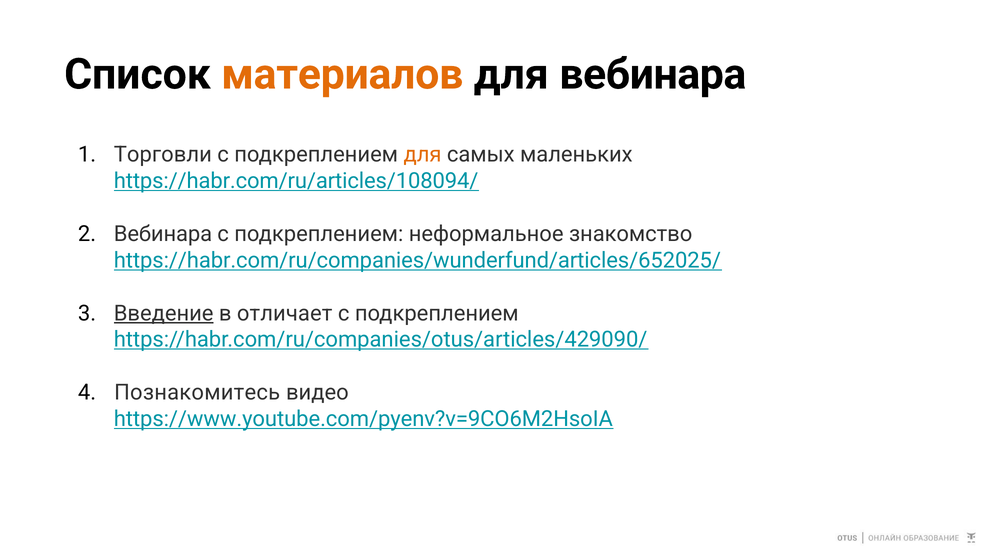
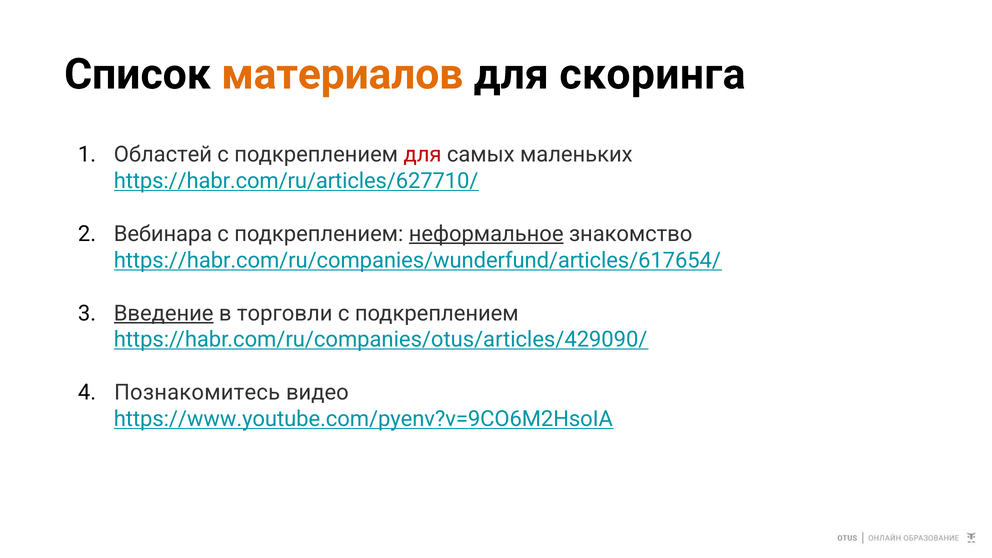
для вебинара: вебинара -> скоринга
Торговли: Торговли -> Областей
для at (423, 155) colour: orange -> red
https://habr.com/ru/articles/108094/: https://habr.com/ru/articles/108094/ -> https://habr.com/ru/articles/627710/
неформальное underline: none -> present
https://habr.com/ru/companies/wunderfund/articles/652025/: https://habr.com/ru/companies/wunderfund/articles/652025/ -> https://habr.com/ru/companies/wunderfund/articles/617654/
отличает: отличает -> торговли
